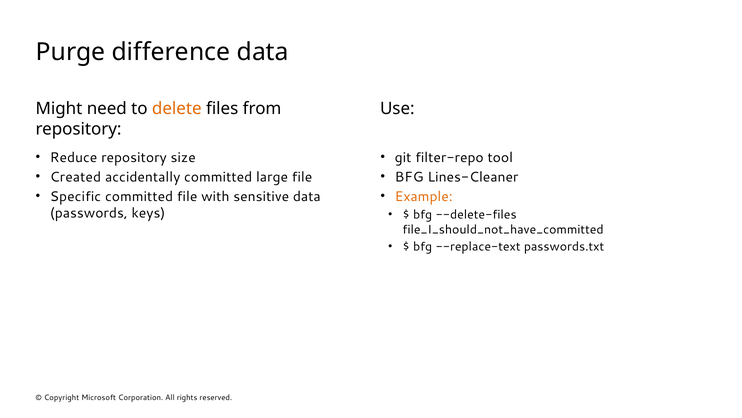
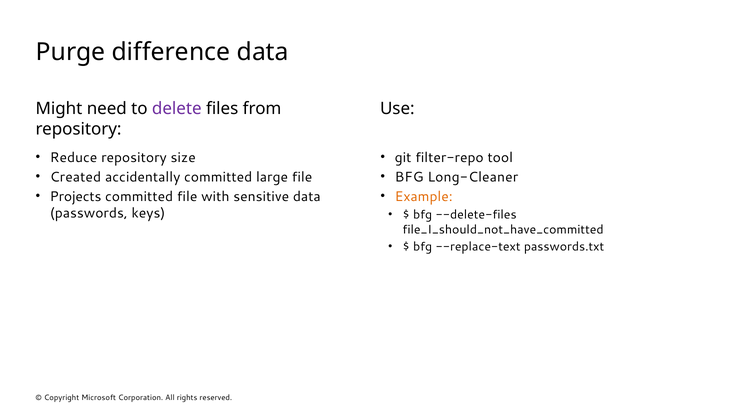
delete colour: orange -> purple
Lines-Cleaner: Lines-Cleaner -> Long-Cleaner
Specific: Specific -> Projects
